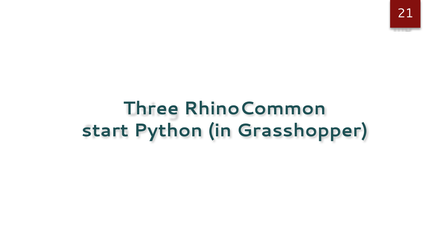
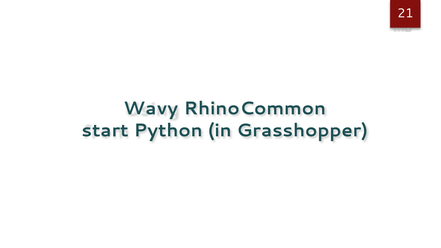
Three: Three -> Wavy
